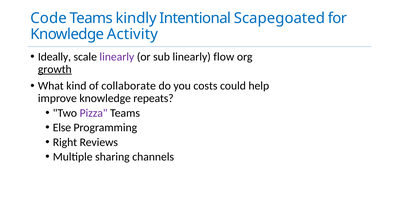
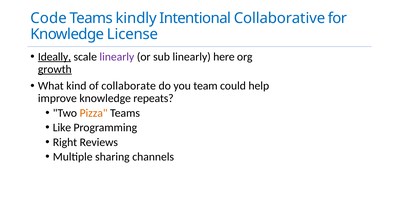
Scapegoated: Scapegoated -> Collaborative
Activity: Activity -> License
Ideally underline: none -> present
flow: flow -> here
costs: costs -> team
Pizza colour: purple -> orange
Else: Else -> Like
